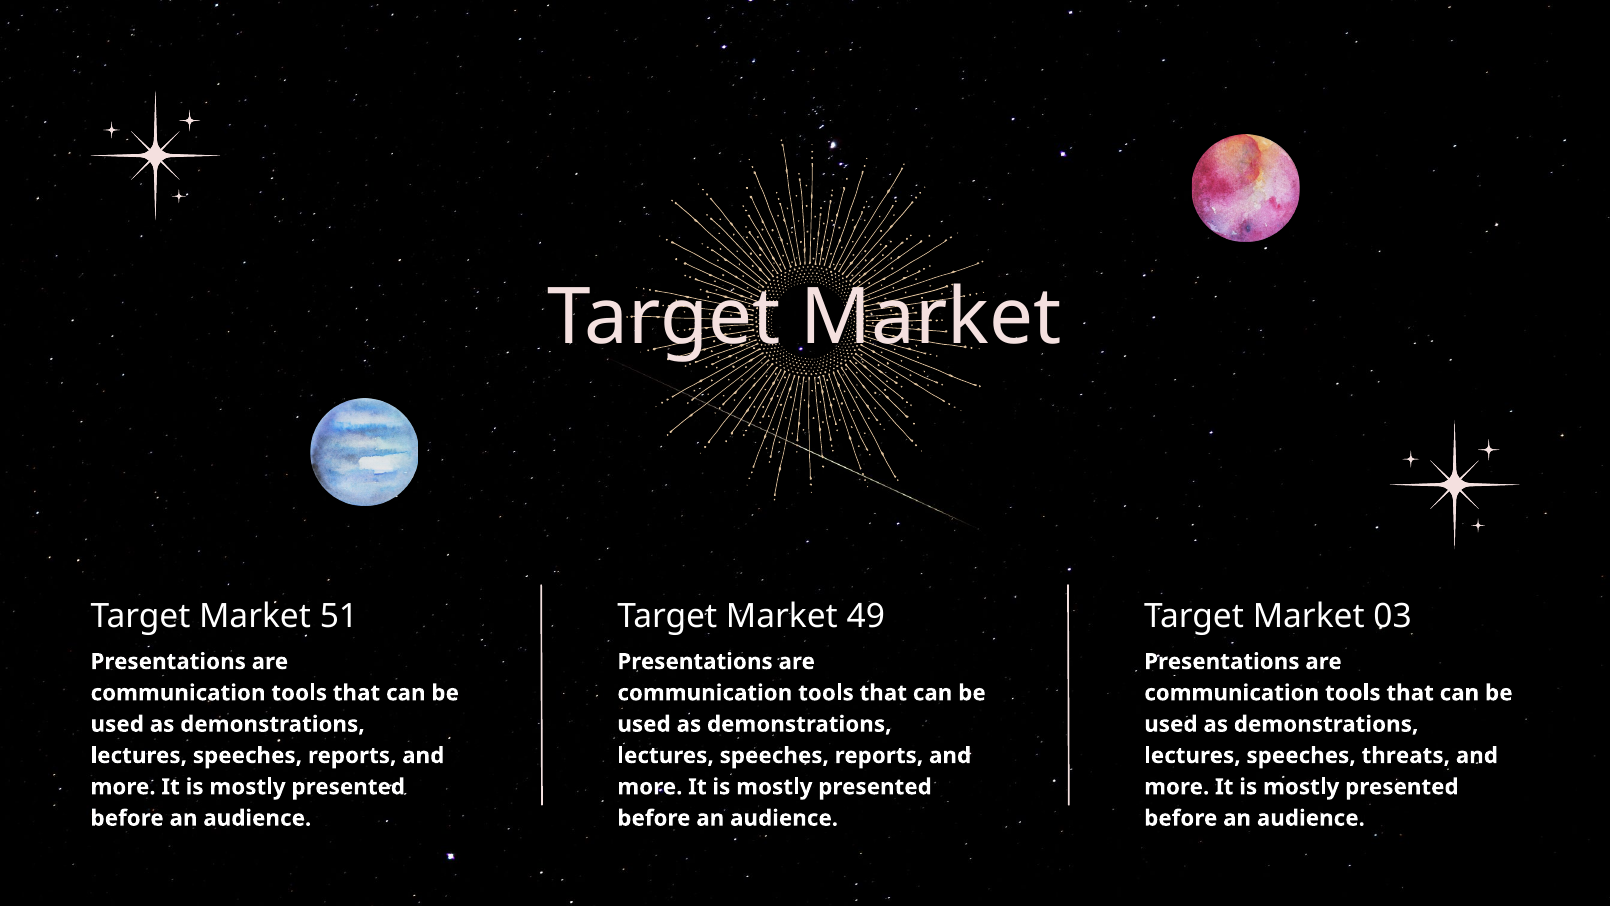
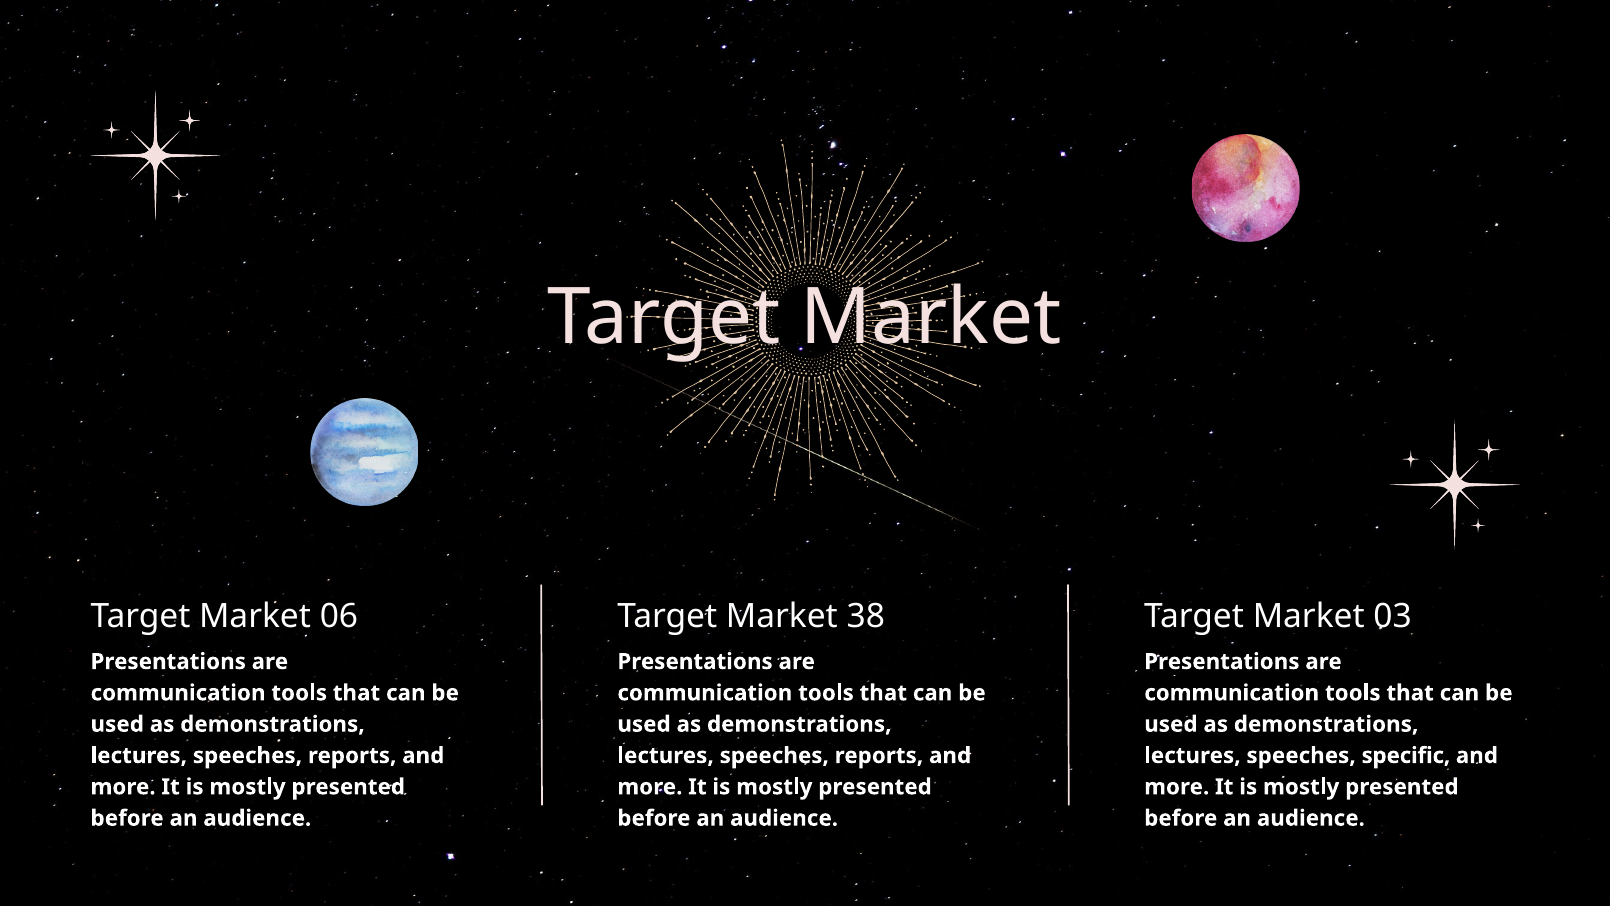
51: 51 -> 06
49: 49 -> 38
threats: threats -> specific
